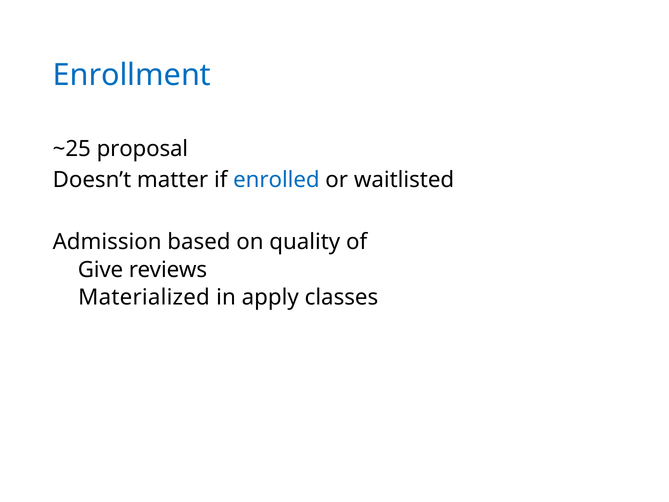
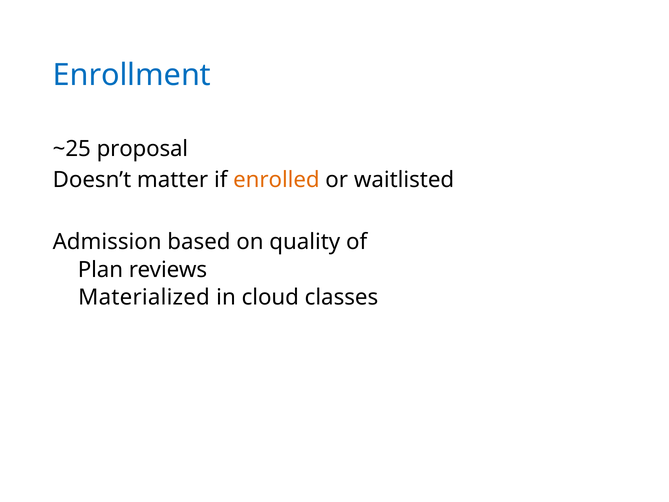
enrolled colour: blue -> orange
Give: Give -> Plan
apply: apply -> cloud
